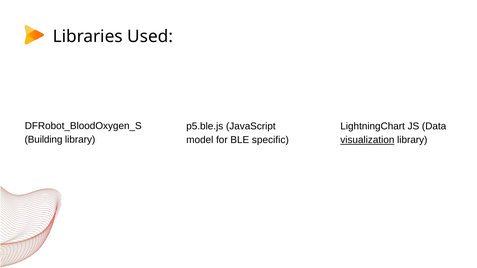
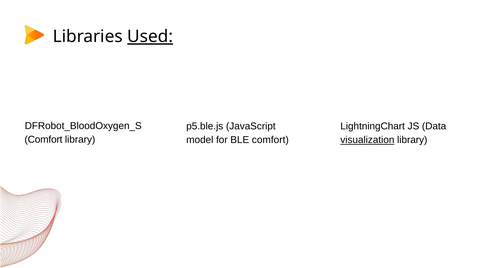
Used underline: none -> present
Building at (44, 140): Building -> Comfort
BLE specific: specific -> comfort
